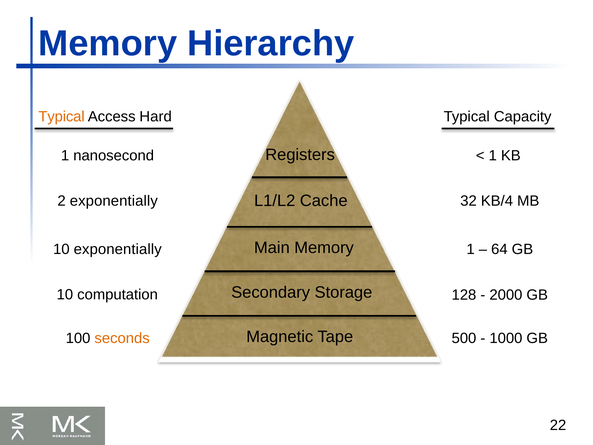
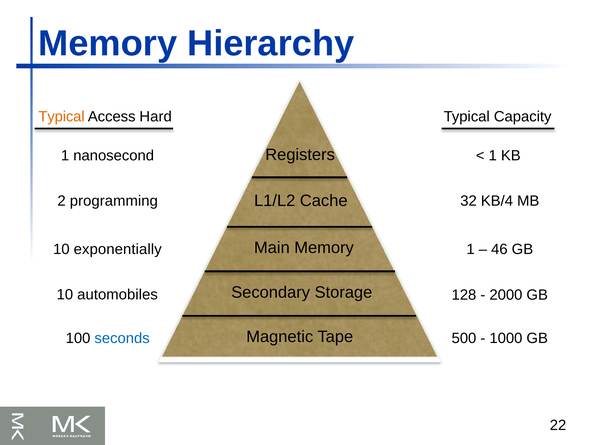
2 exponentially: exponentially -> programming
64: 64 -> 46
computation: computation -> automobiles
seconds colour: orange -> blue
